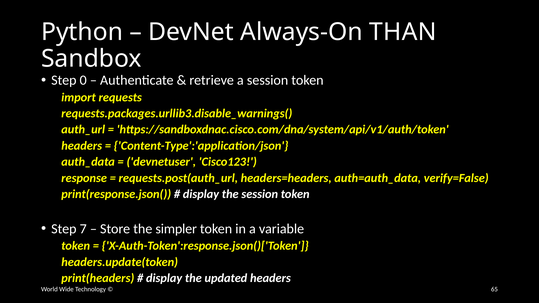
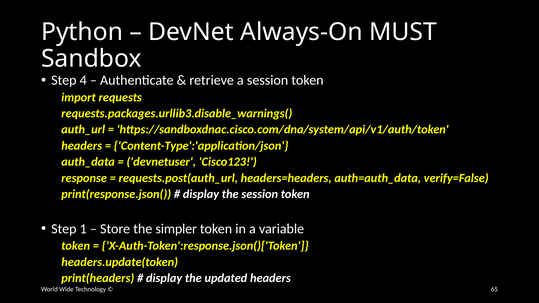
THAN: THAN -> MUST
0: 0 -> 4
7: 7 -> 1
